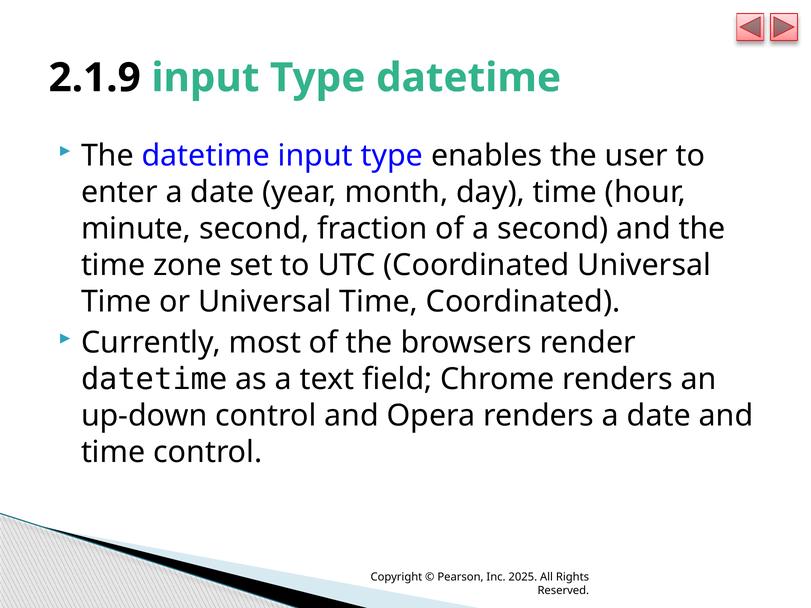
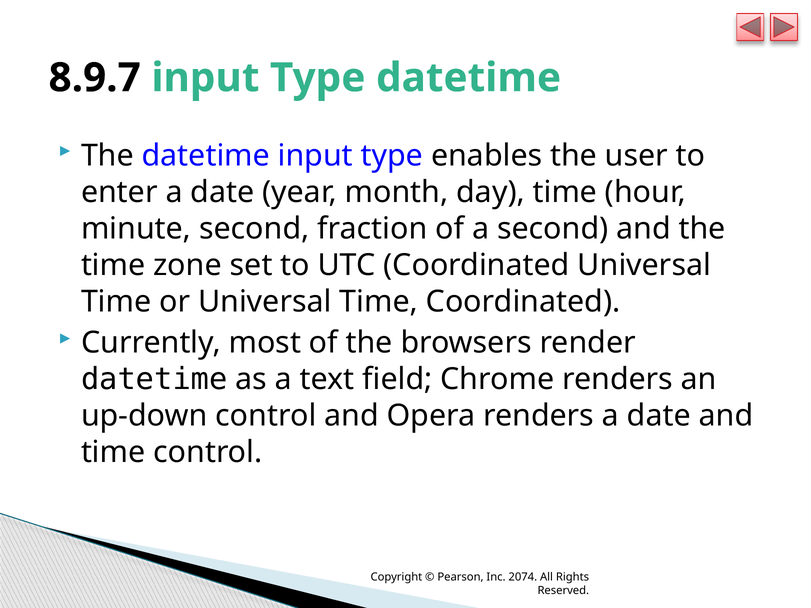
2.1.9: 2.1.9 -> 8.9.7
2025: 2025 -> 2074
